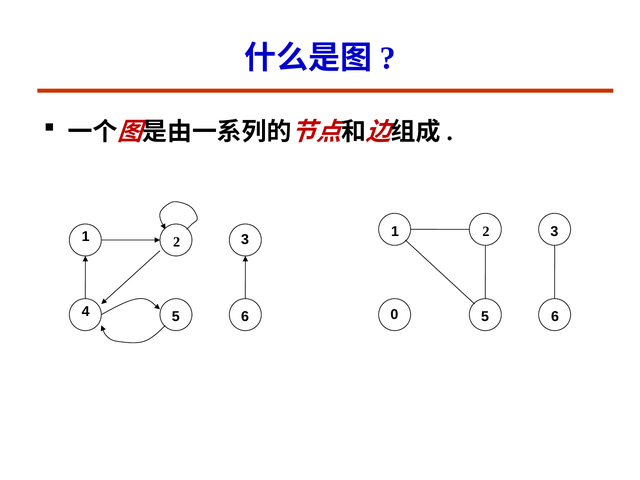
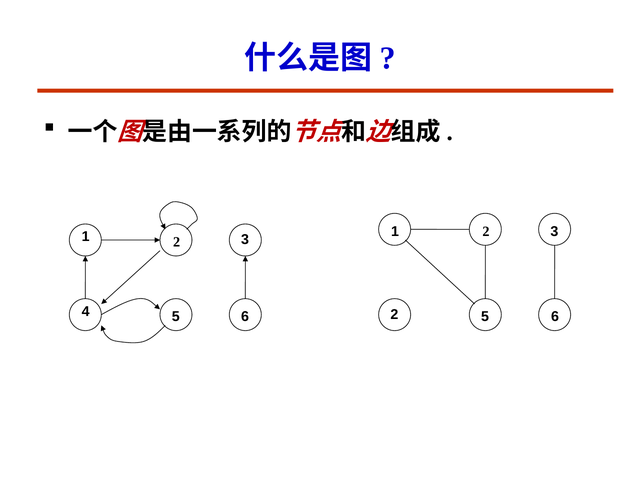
4 0: 0 -> 2
